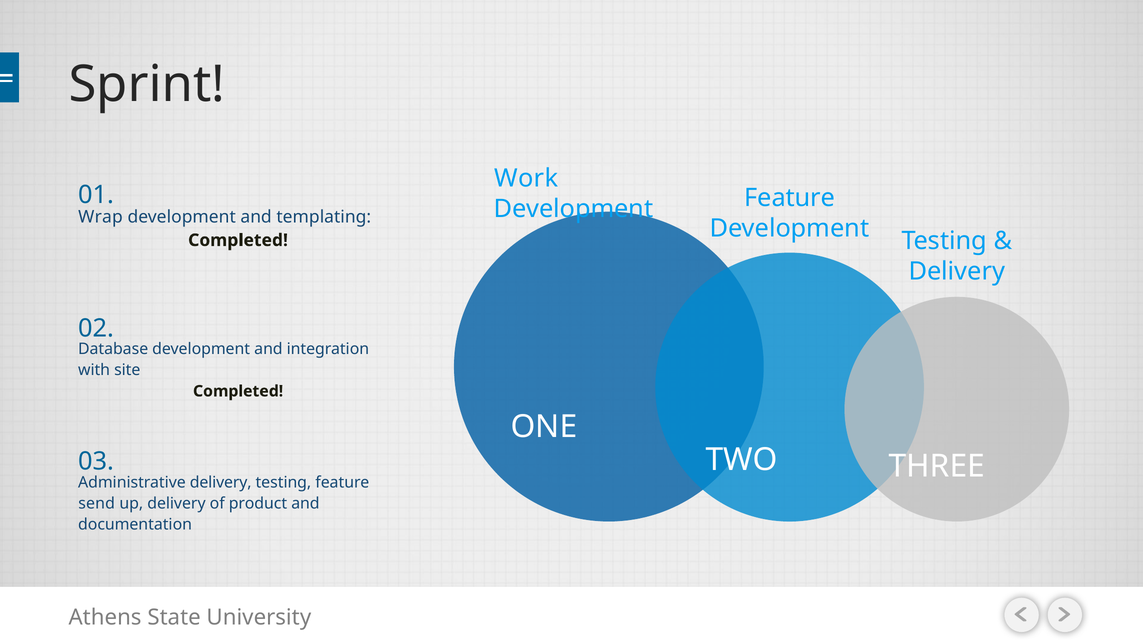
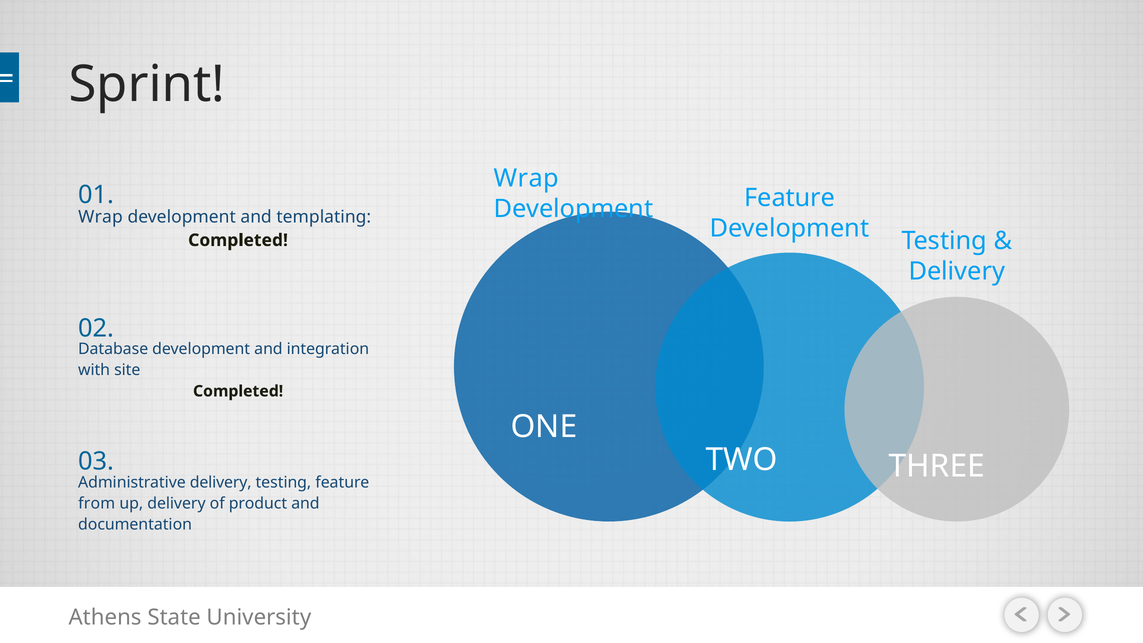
Work at (526, 178): Work -> Wrap
send: send -> from
